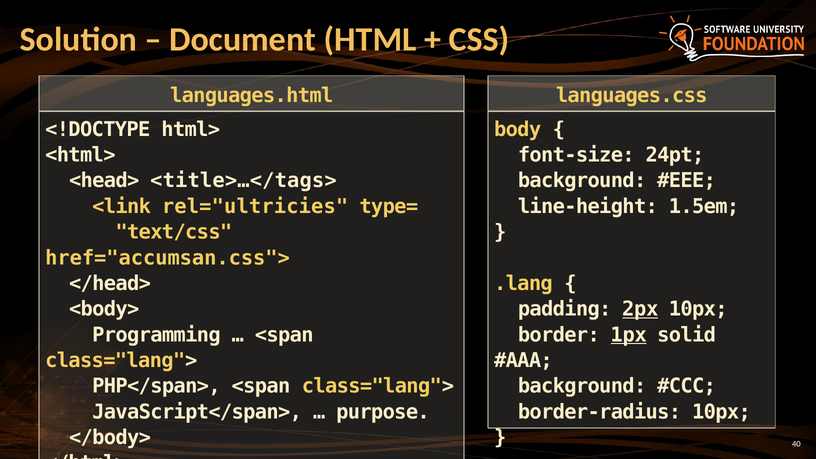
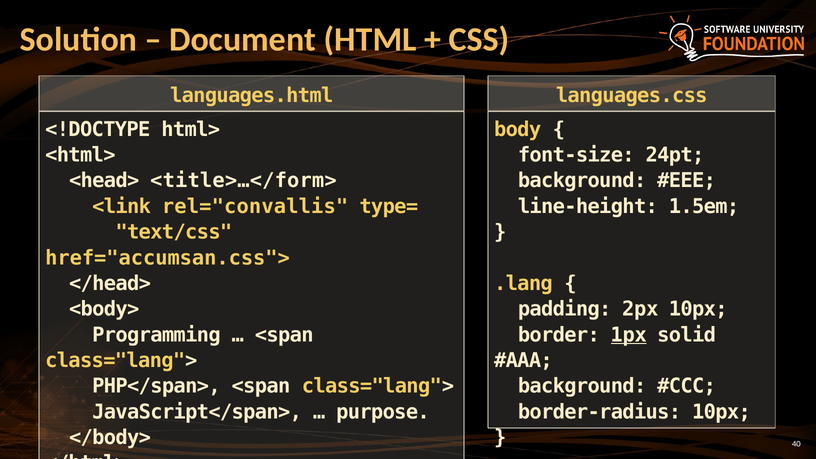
<title>…</tags>: <title>…</tags> -> <title>…</form>
rel="ultricies: rel="ultricies -> rel="convallis
2px underline: present -> none
